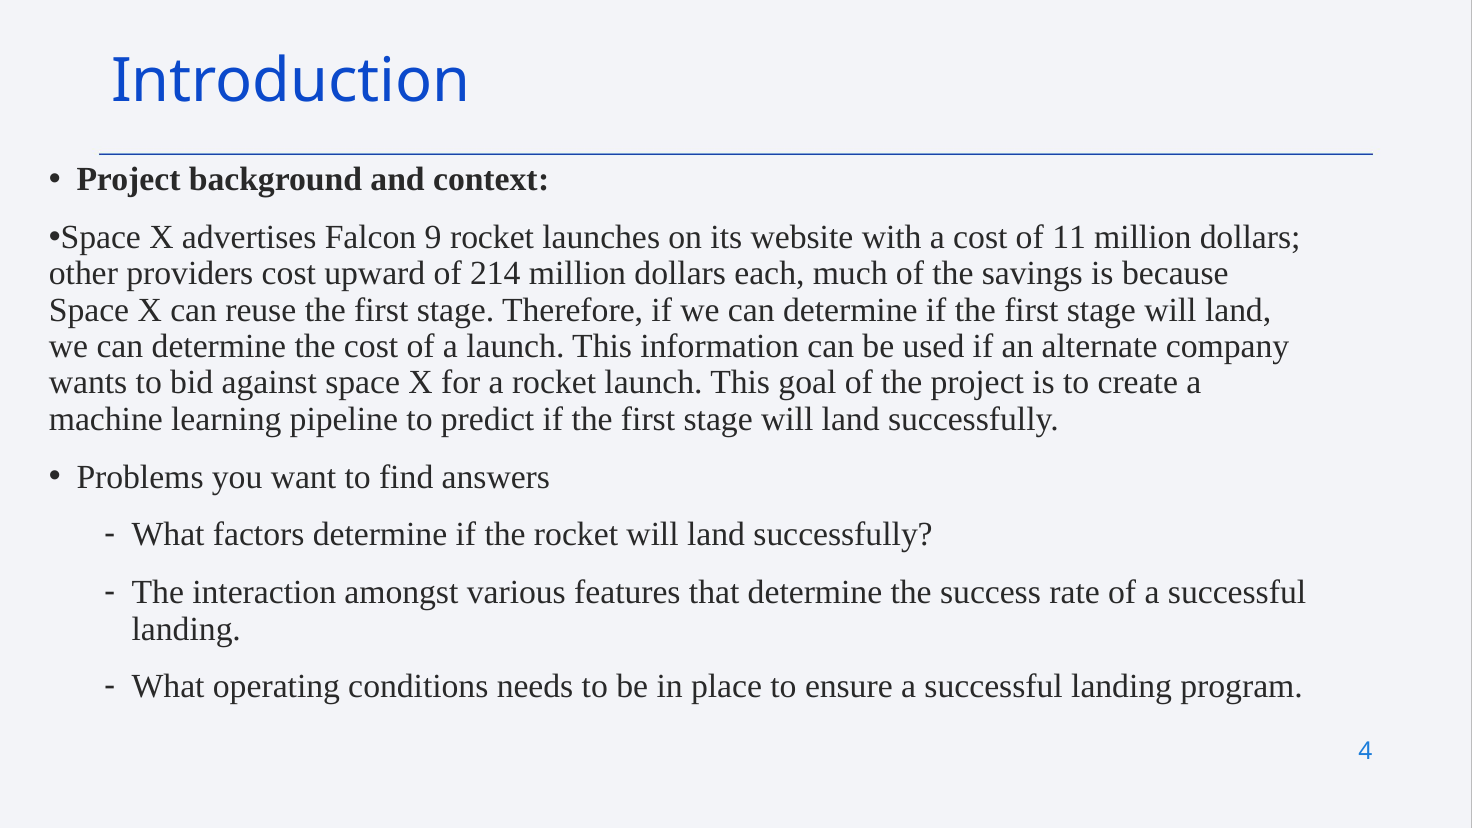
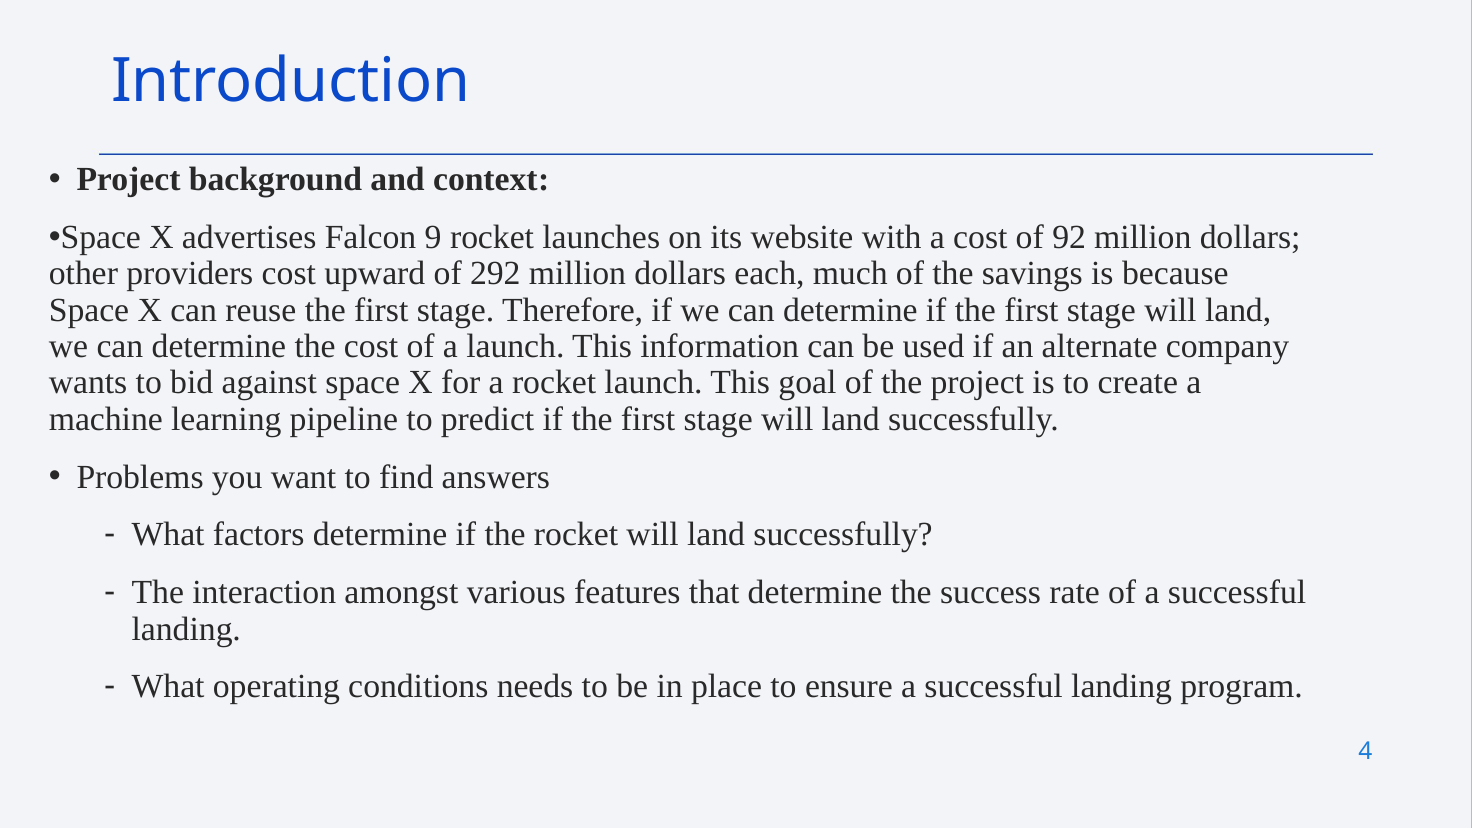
11: 11 -> 92
214: 214 -> 292
